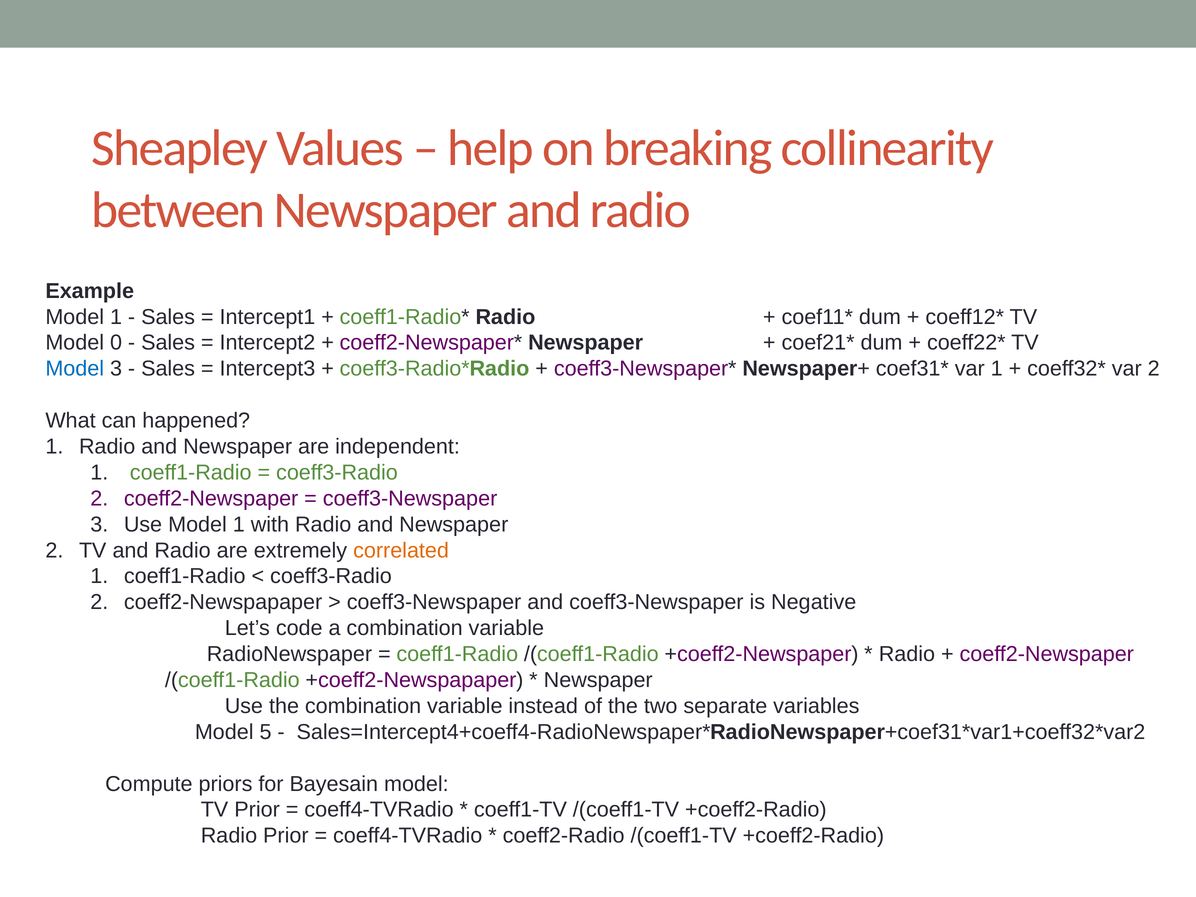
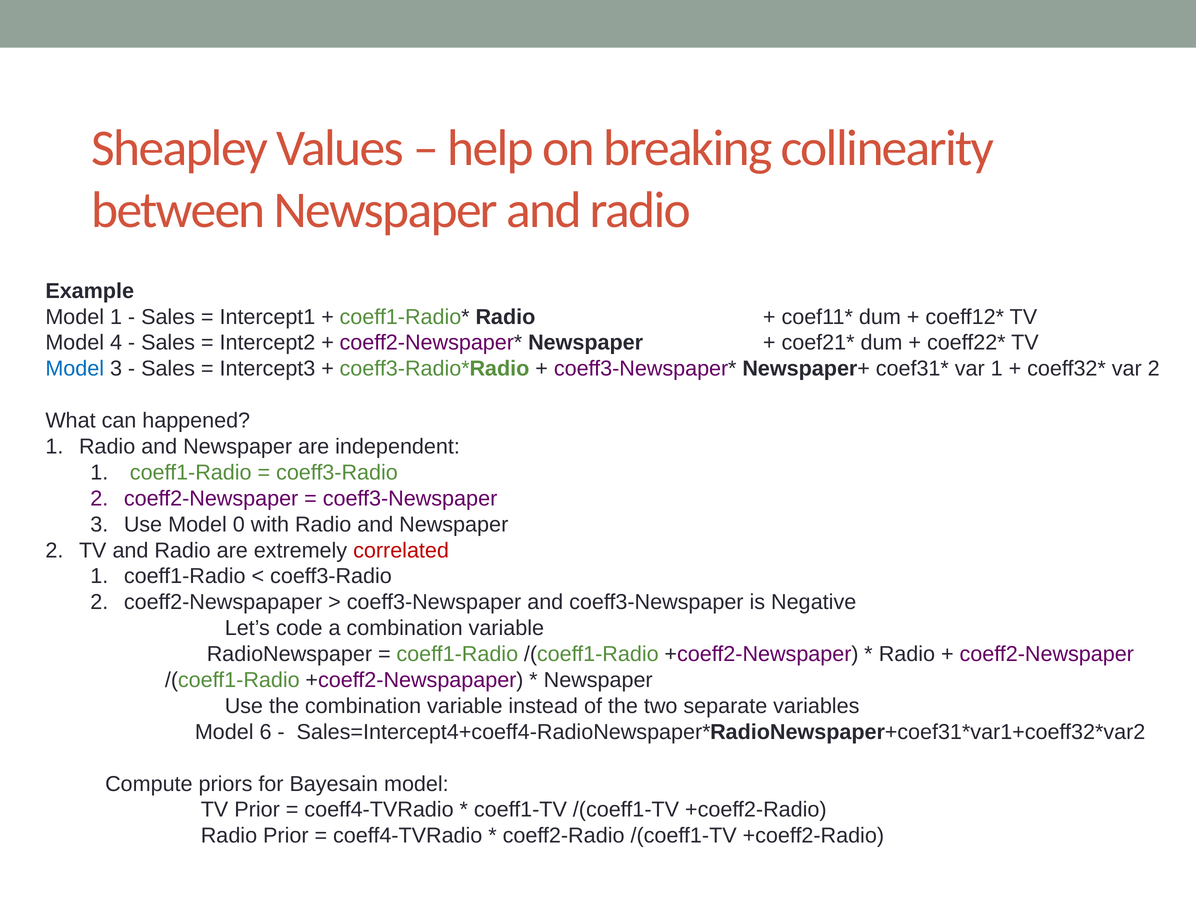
0: 0 -> 4
Use Model 1: 1 -> 0
correlated colour: orange -> red
5: 5 -> 6
